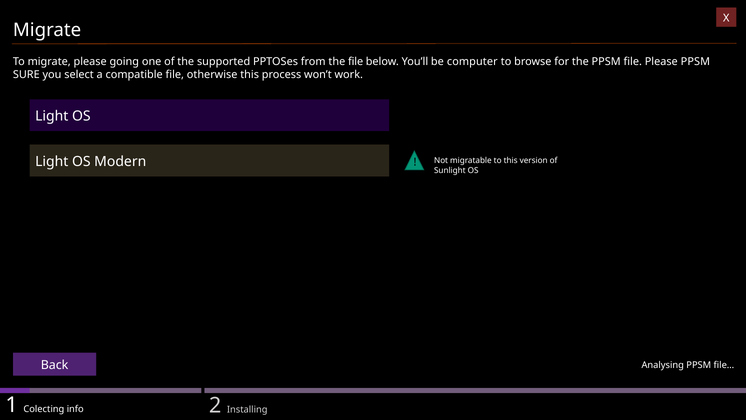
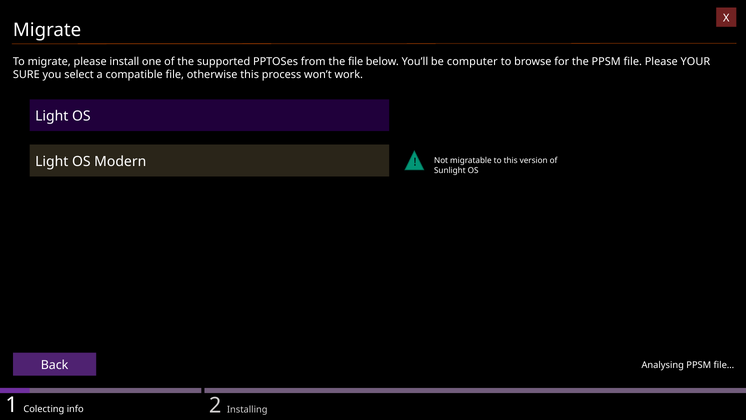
going: going -> install
Please PPSM: PPSM -> YOUR
